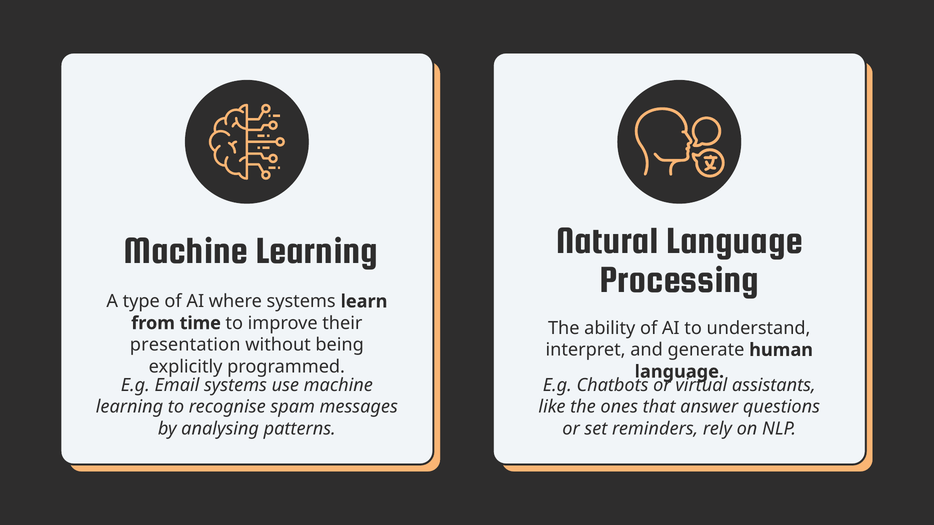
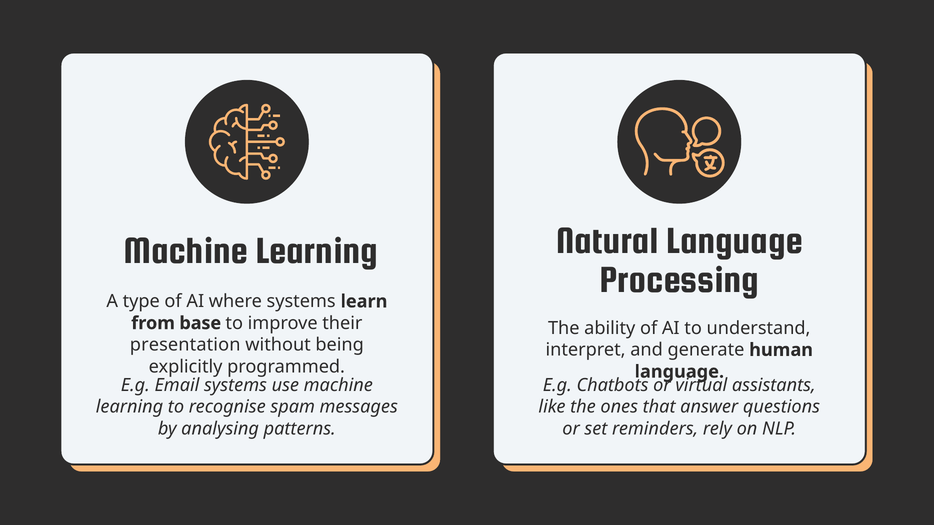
time: time -> base
